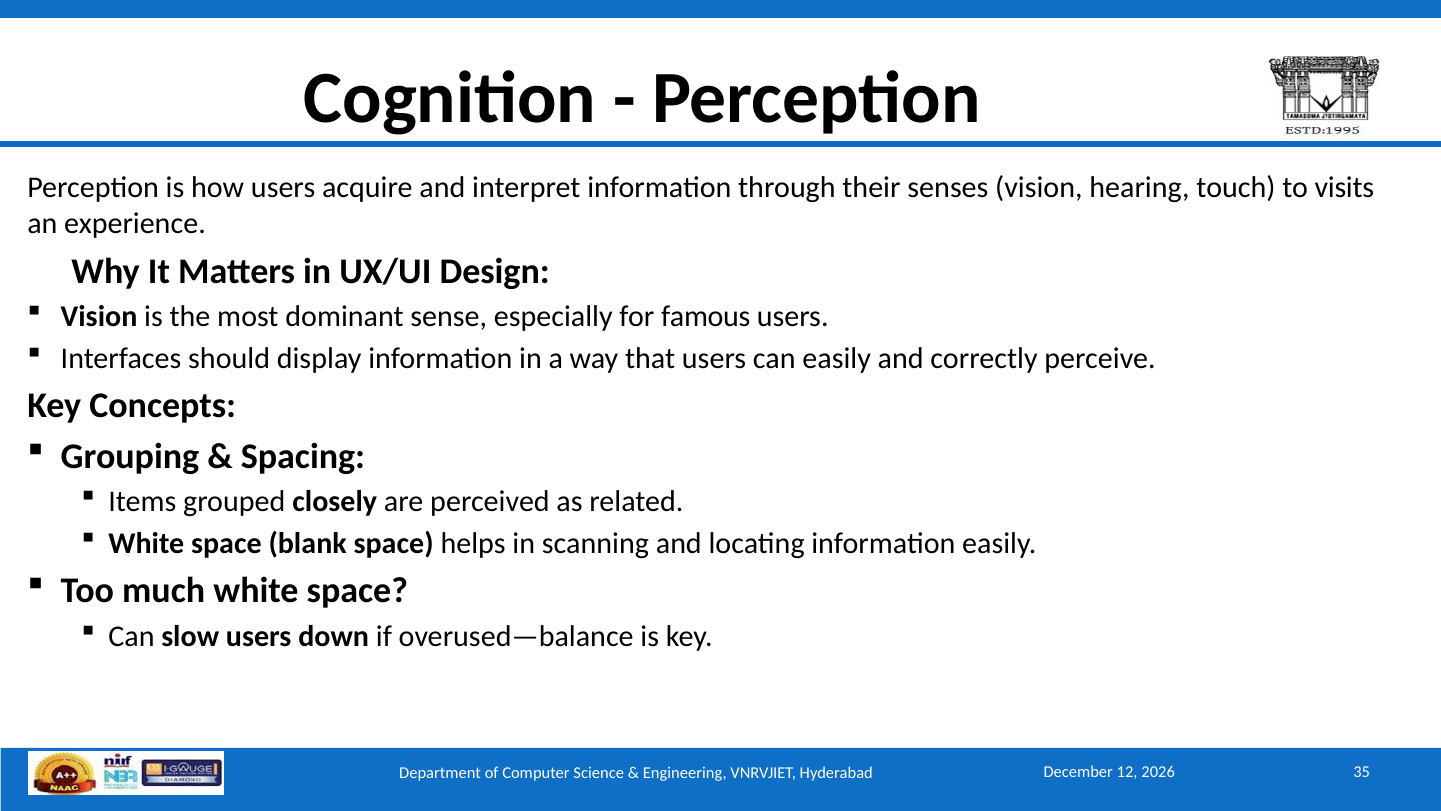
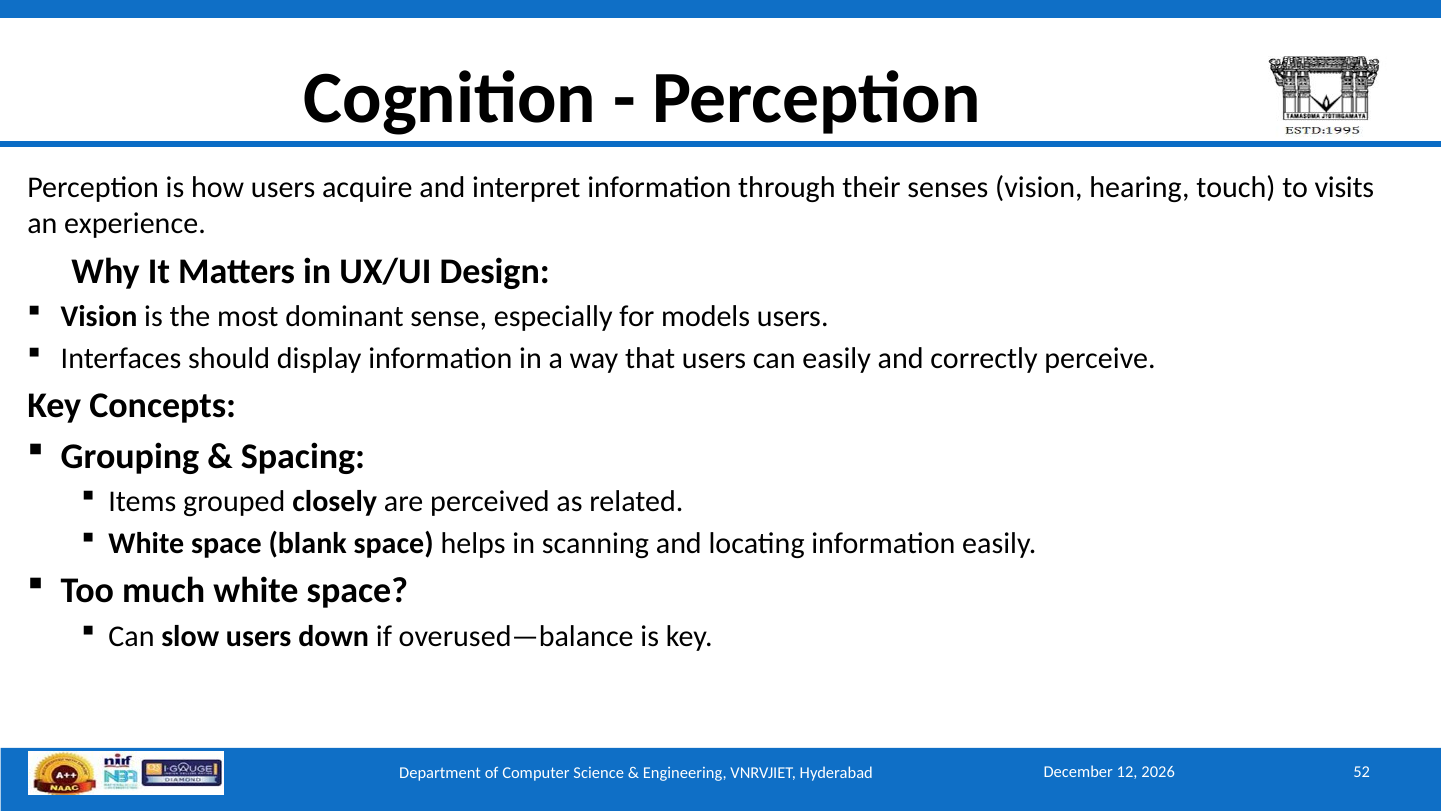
famous: famous -> models
35: 35 -> 52
